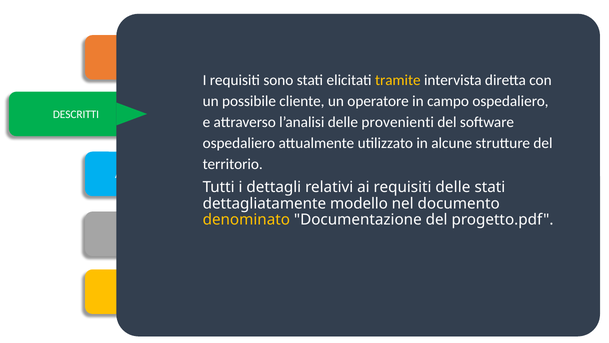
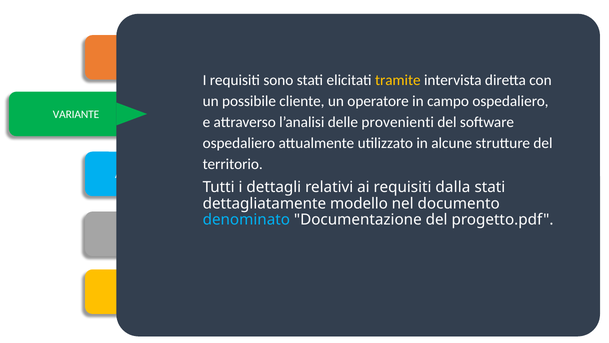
DESCRITTI: DESCRITTI -> VARIANTE
requisiti delle: delle -> dalla
denominato colour: yellow -> light blue
